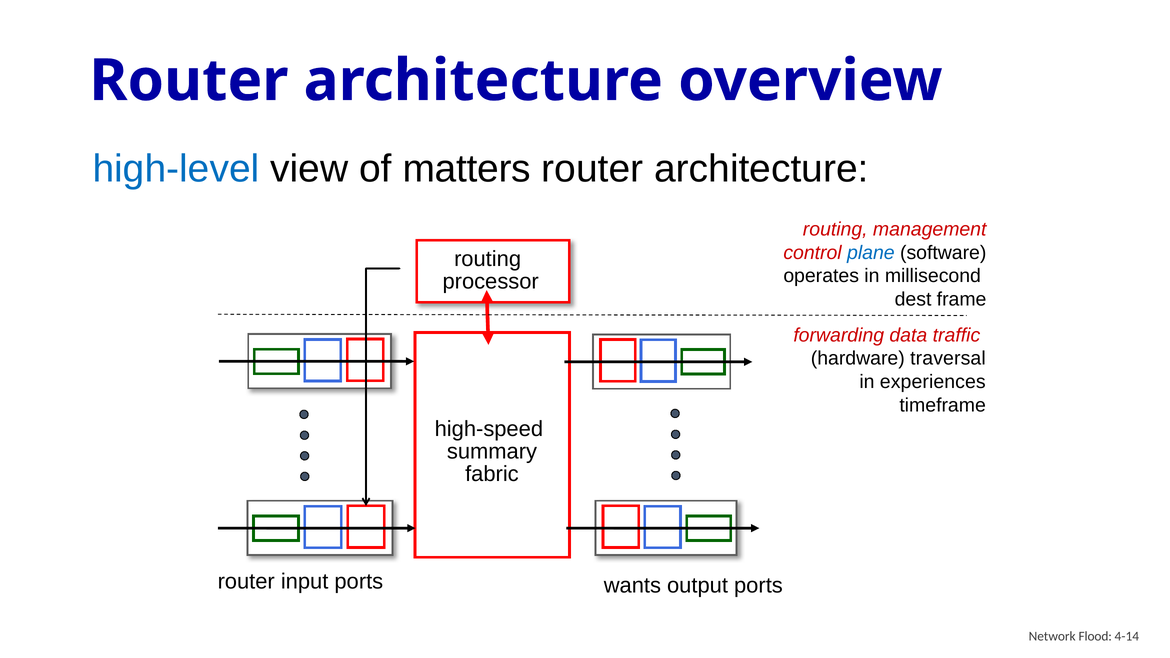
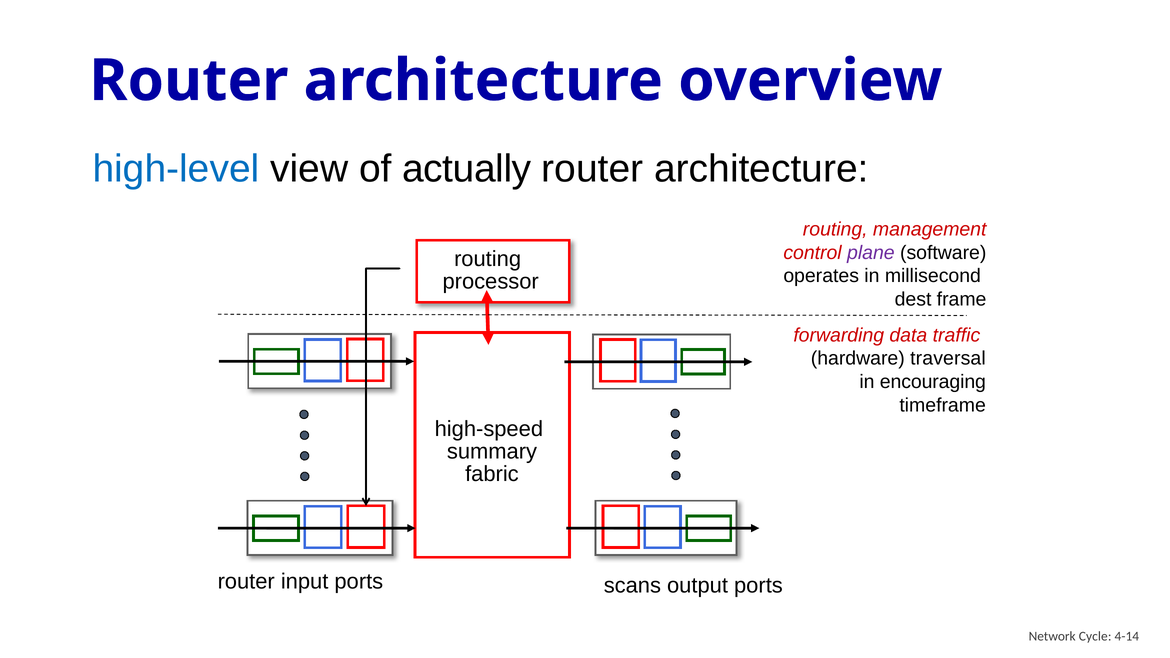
matters: matters -> actually
plane colour: blue -> purple
experiences: experiences -> encouraging
wants: wants -> scans
Flood: Flood -> Cycle
